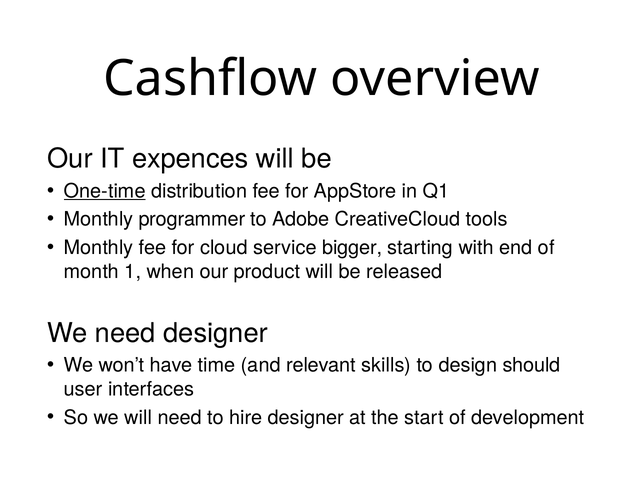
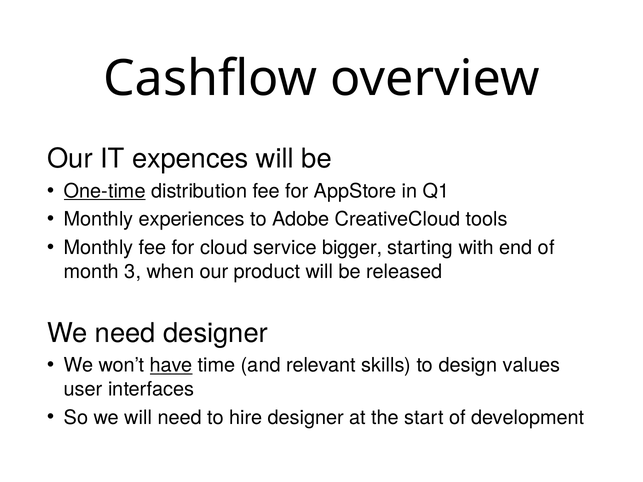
programmer: programmer -> experiences
1: 1 -> 3
have underline: none -> present
should: should -> values
